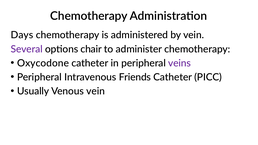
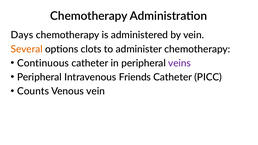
Several colour: purple -> orange
chair: chair -> clots
Oxycodone: Oxycodone -> Continuous
Usually: Usually -> Counts
